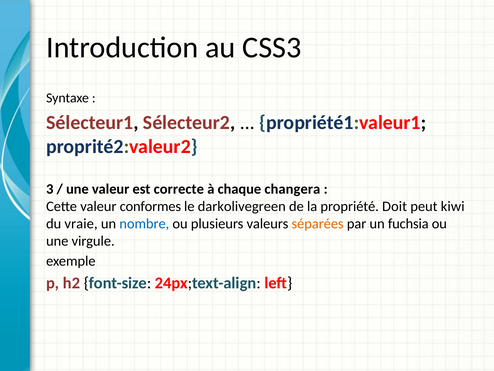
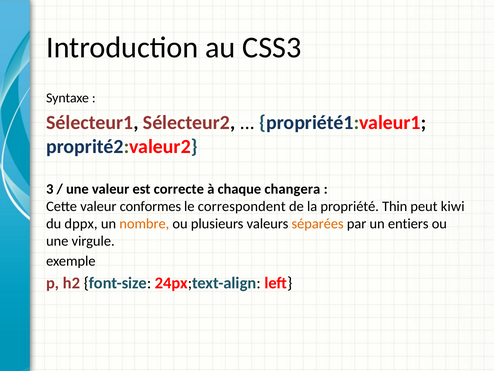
darkolivegreen: darkolivegreen -> correspondent
Doit: Doit -> Thin
vraie: vraie -> dppx
nombre colour: blue -> orange
fuchsia: fuchsia -> entiers
